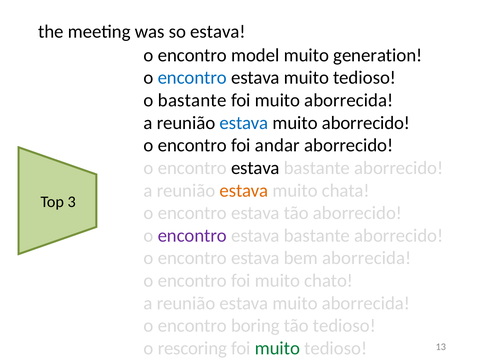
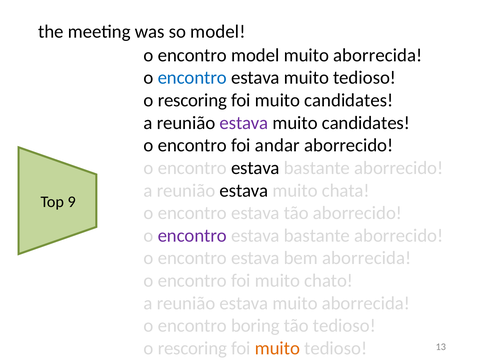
so estava: estava -> model
generation at (378, 55): generation -> aborrecida
bastante at (192, 100): bastante -> rescoring
foi muito aborrecida: aborrecida -> candidates
estava at (244, 123) colour: blue -> purple
aborrecido at (366, 123): aborrecido -> candidates
estava at (244, 190) colour: orange -> black
3: 3 -> 9
muito at (277, 348) colour: green -> orange
